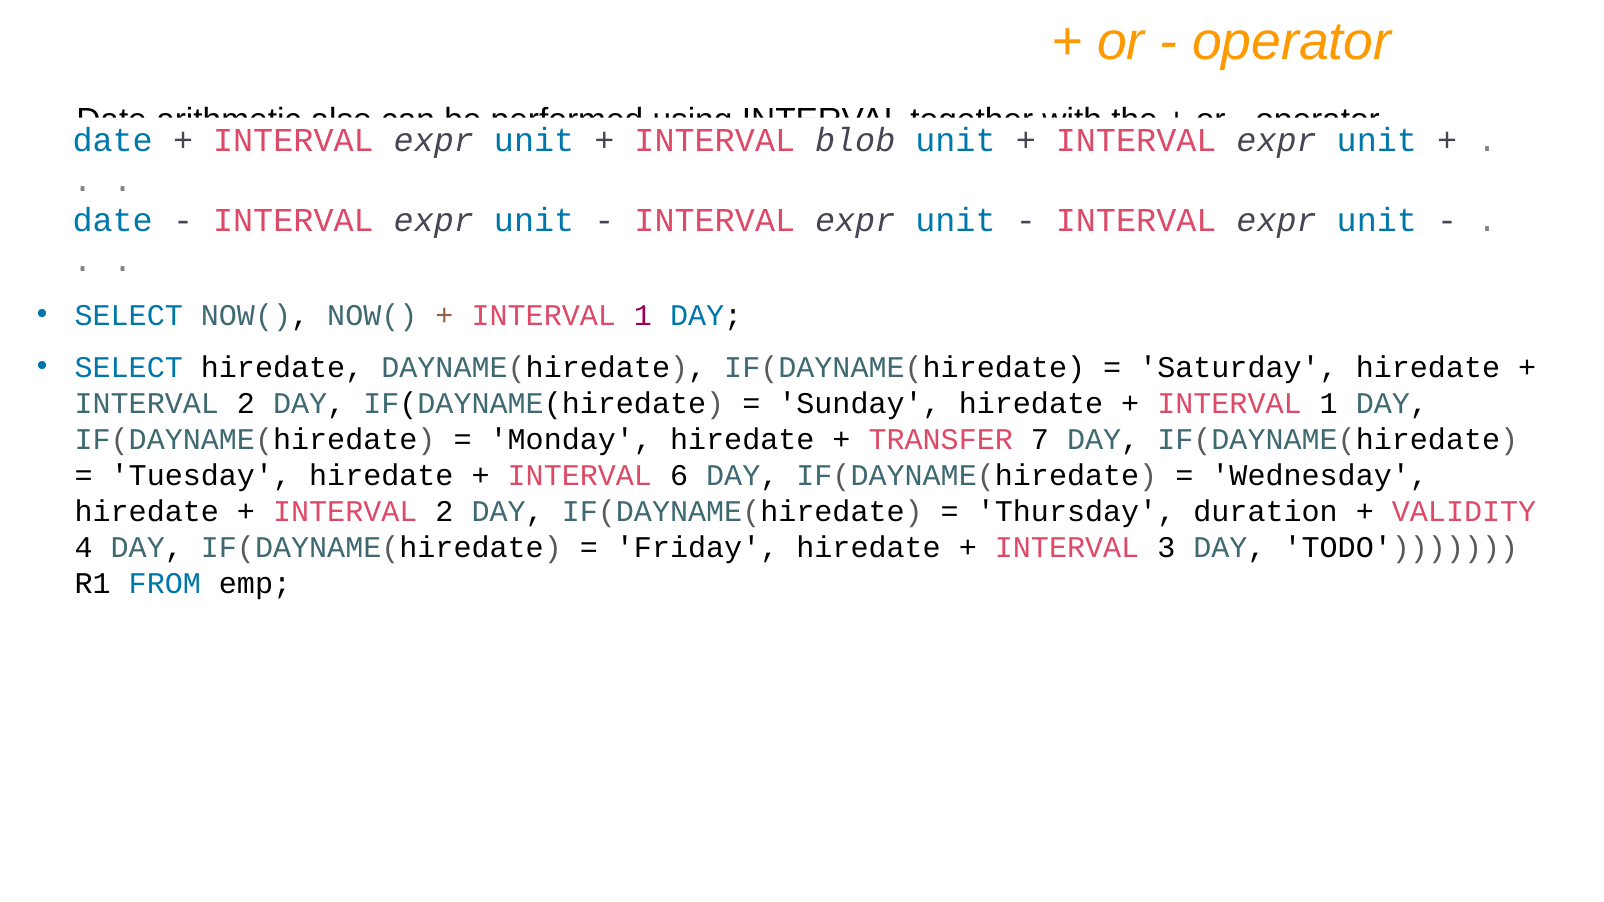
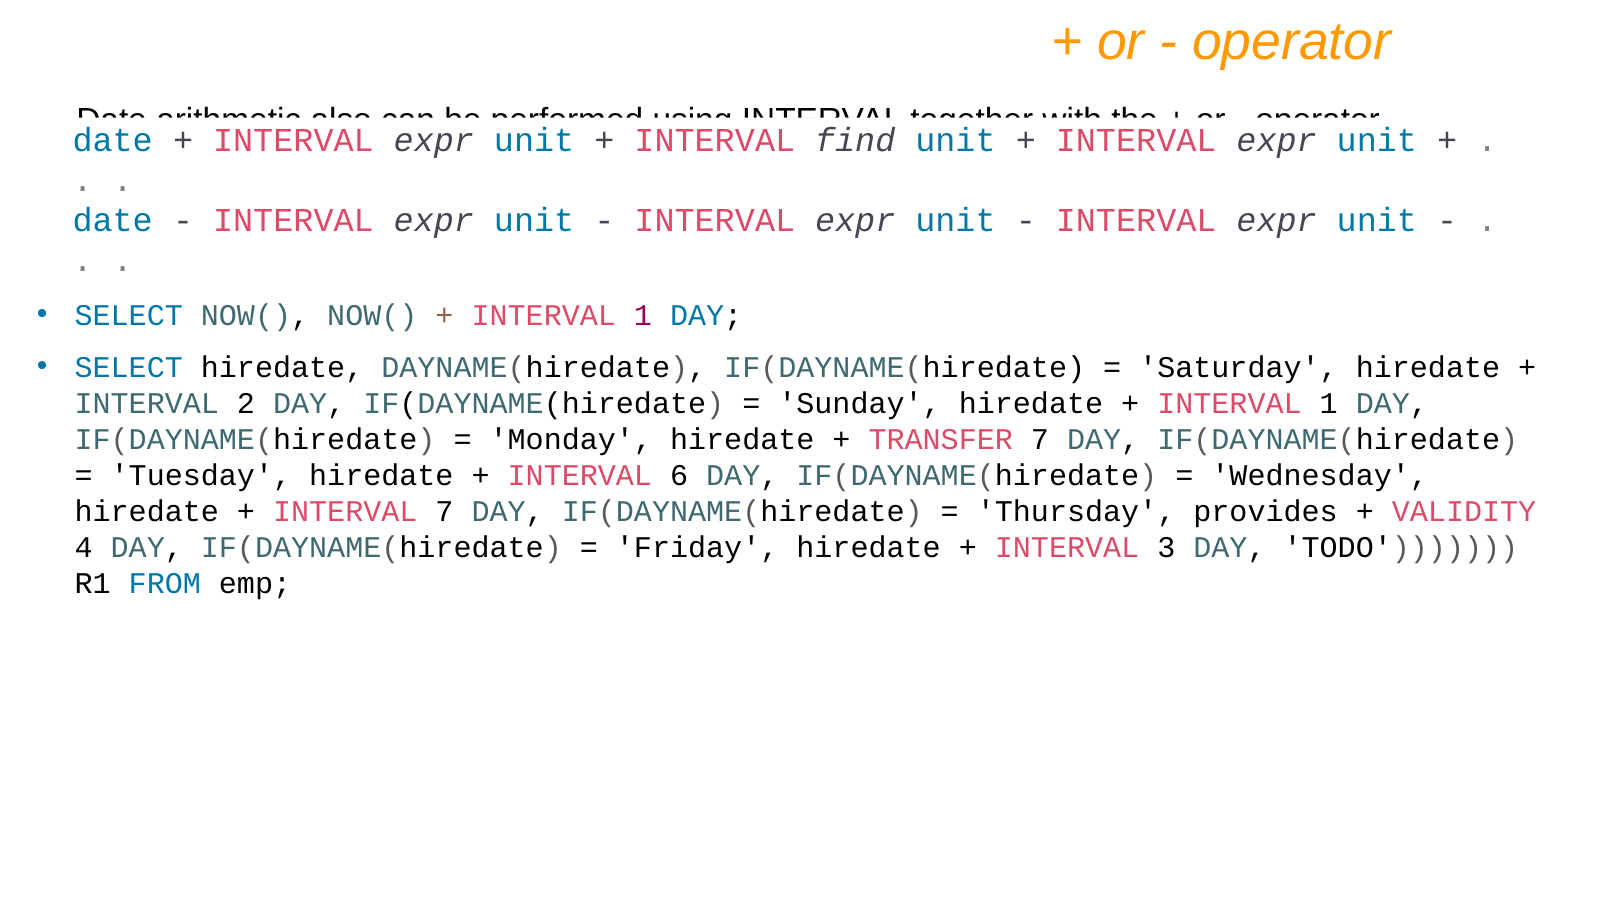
blob: blob -> find
2 at (445, 512): 2 -> 7
duration: duration -> provides
